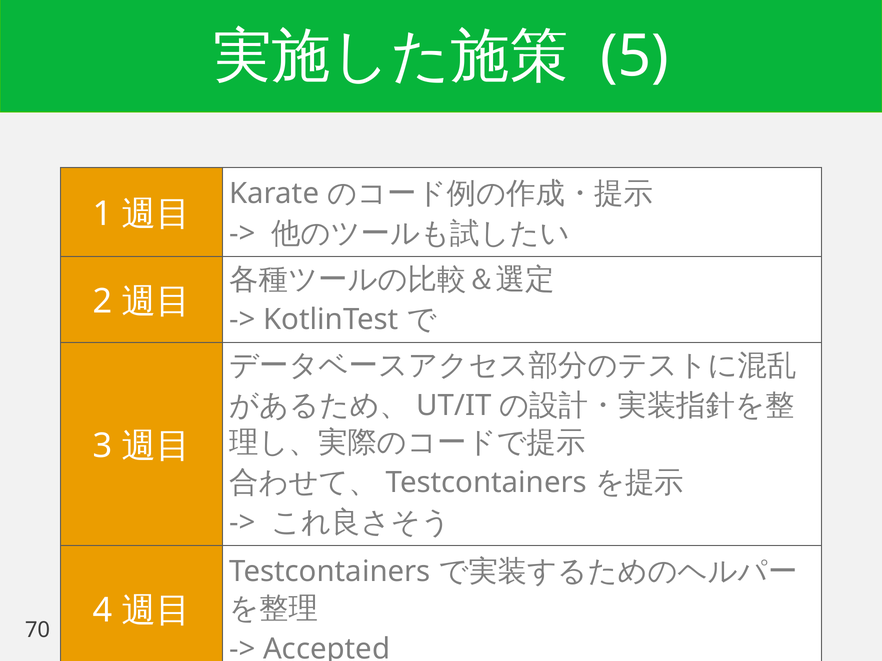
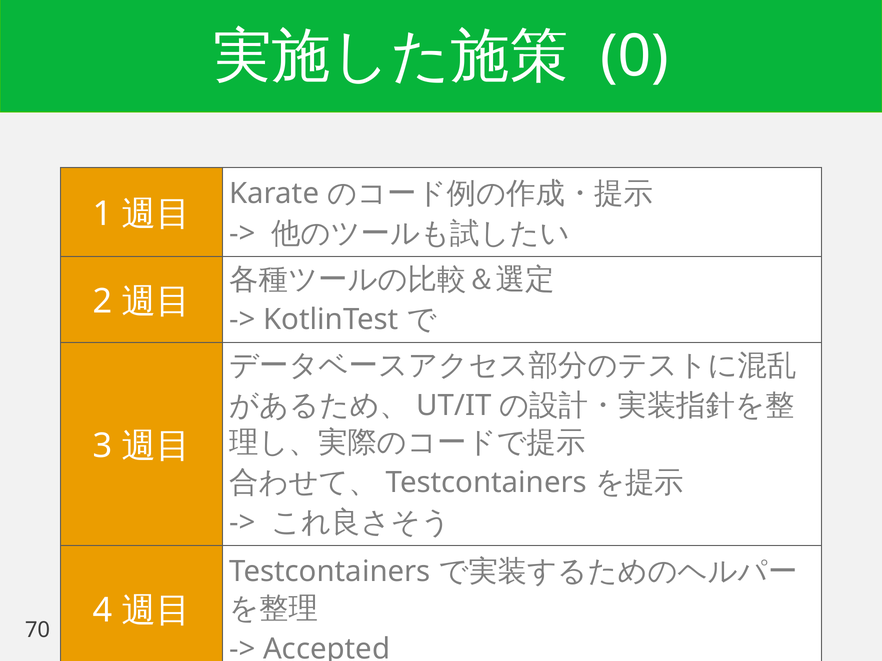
5 at (635, 57): 5 -> 0
